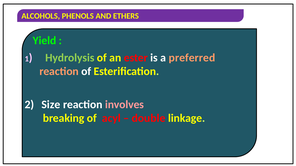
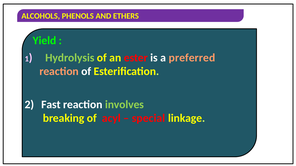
Size: Size -> Fast
involves colour: pink -> light green
double: double -> special
